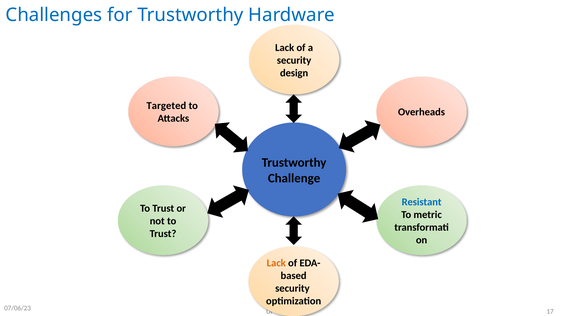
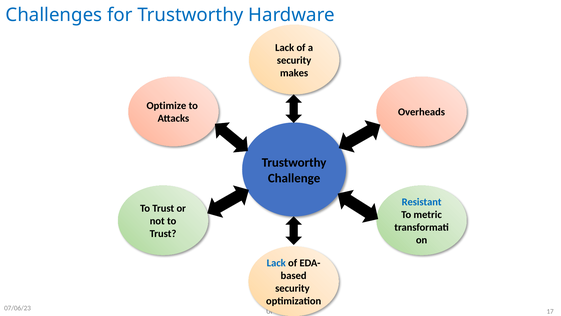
design: design -> makes
Targeted: Targeted -> Optimize
Lack at (276, 263) colour: orange -> blue
